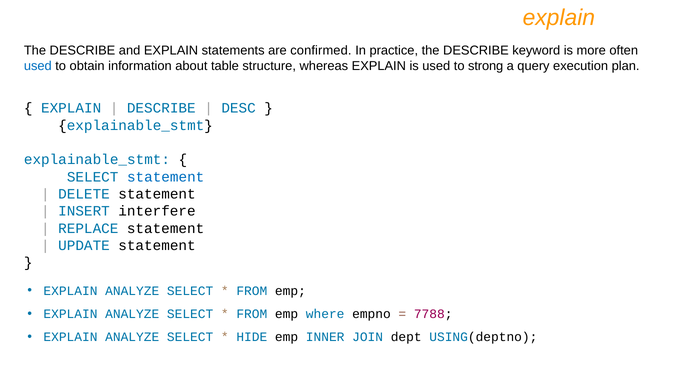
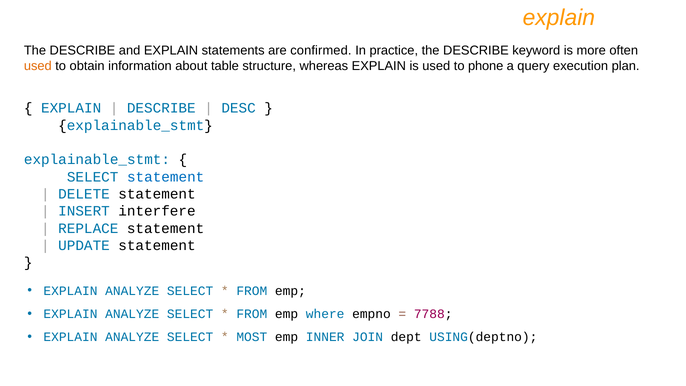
used at (38, 66) colour: blue -> orange
strong: strong -> phone
HIDE: HIDE -> MOST
